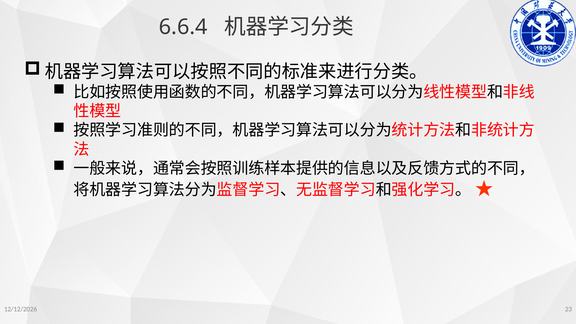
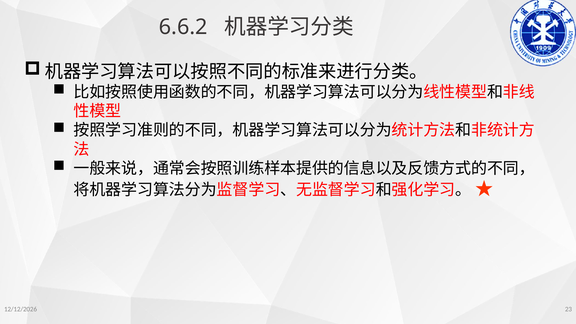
6.6.4: 6.6.4 -> 6.6.2
